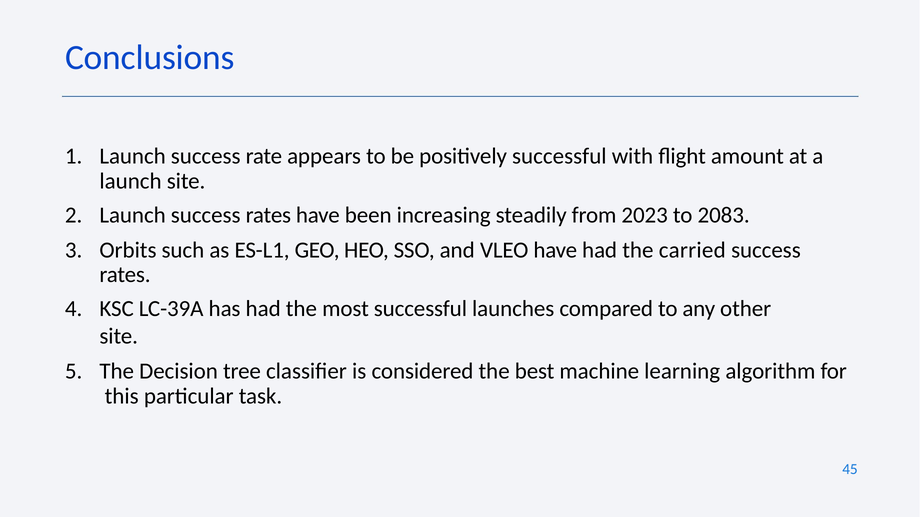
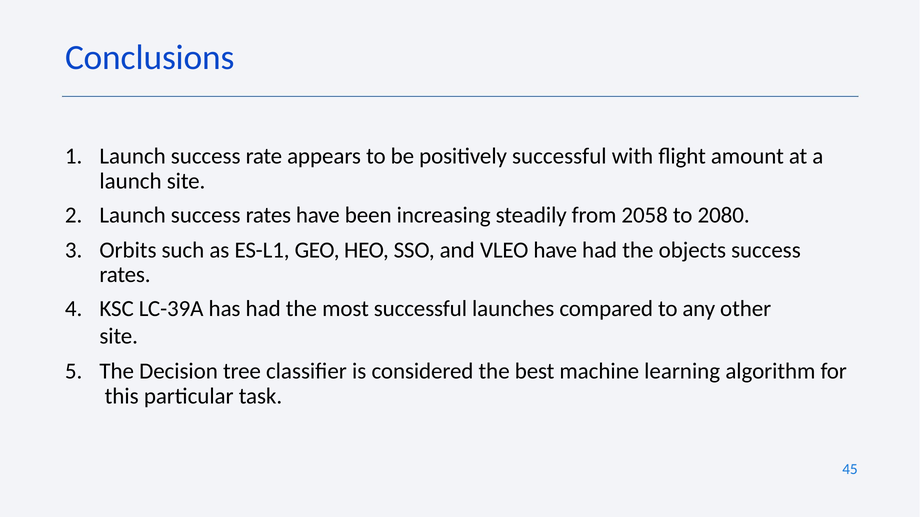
2023: 2023 -> 2058
2083: 2083 -> 2080
carried: carried -> objects
